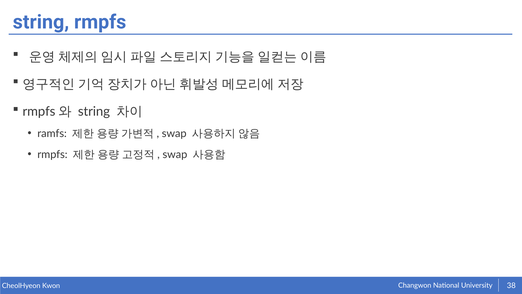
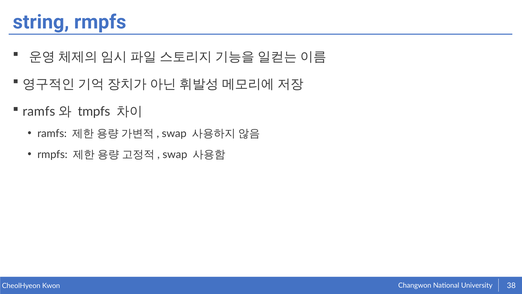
rmpfs at (39, 111): rmpfs -> ramfs
string at (94, 111): string -> tmpfs
